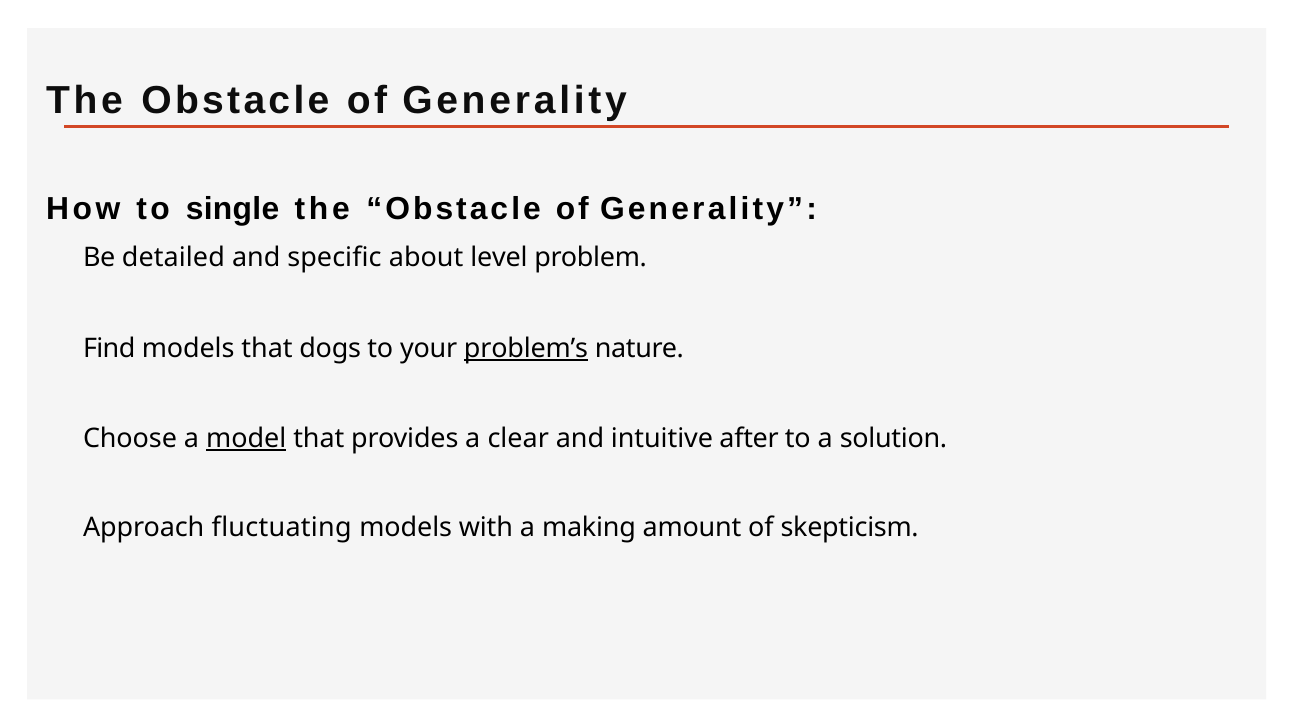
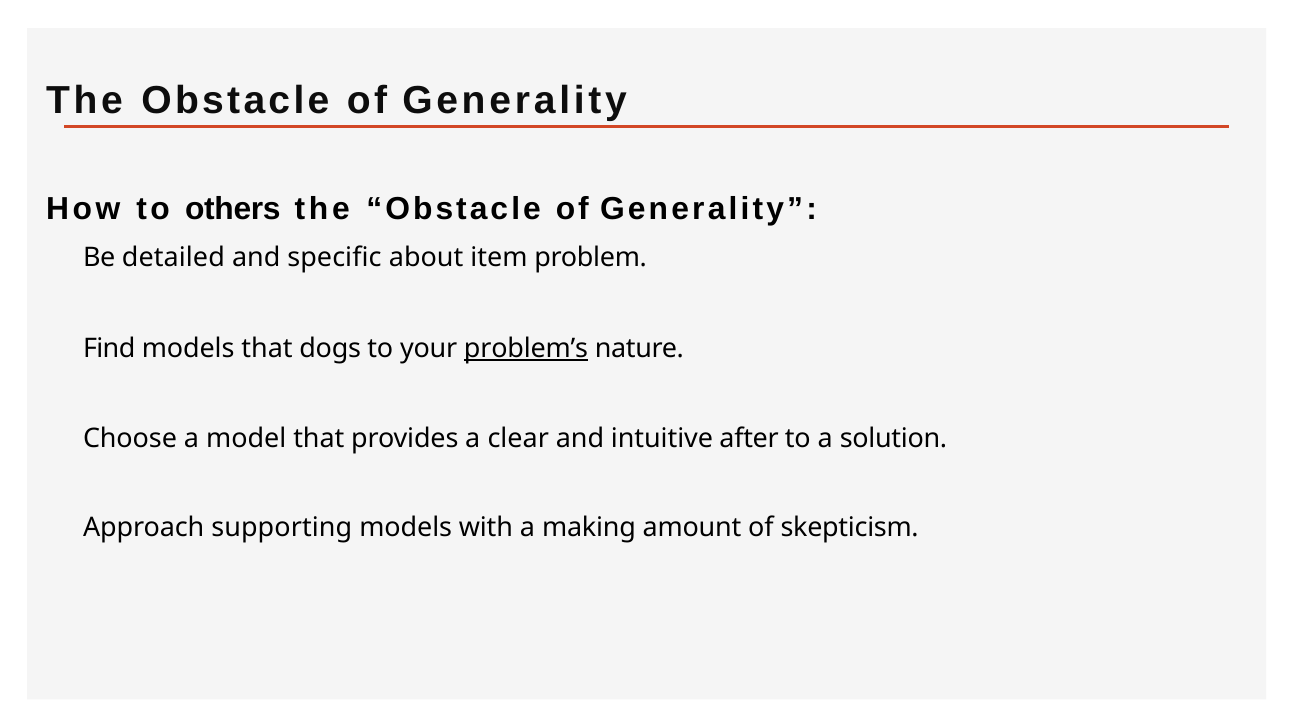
single: single -> others
level: level -> item
model underline: present -> none
fluctuating: fluctuating -> supporting
